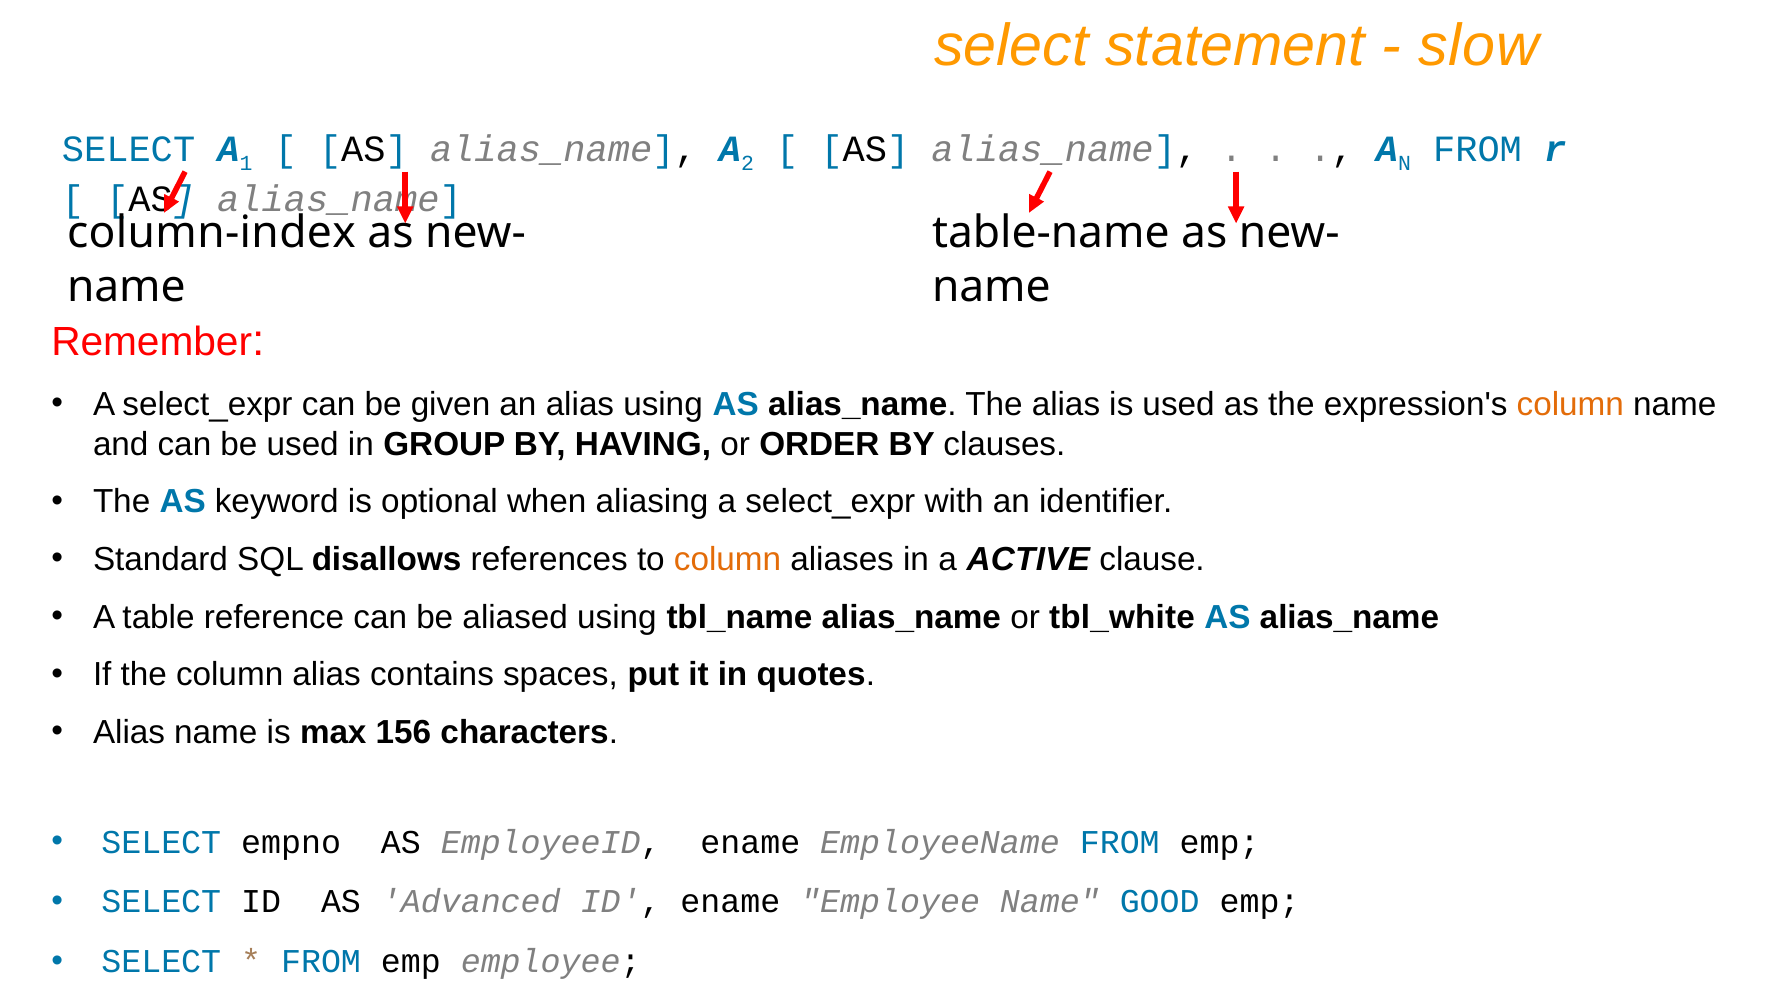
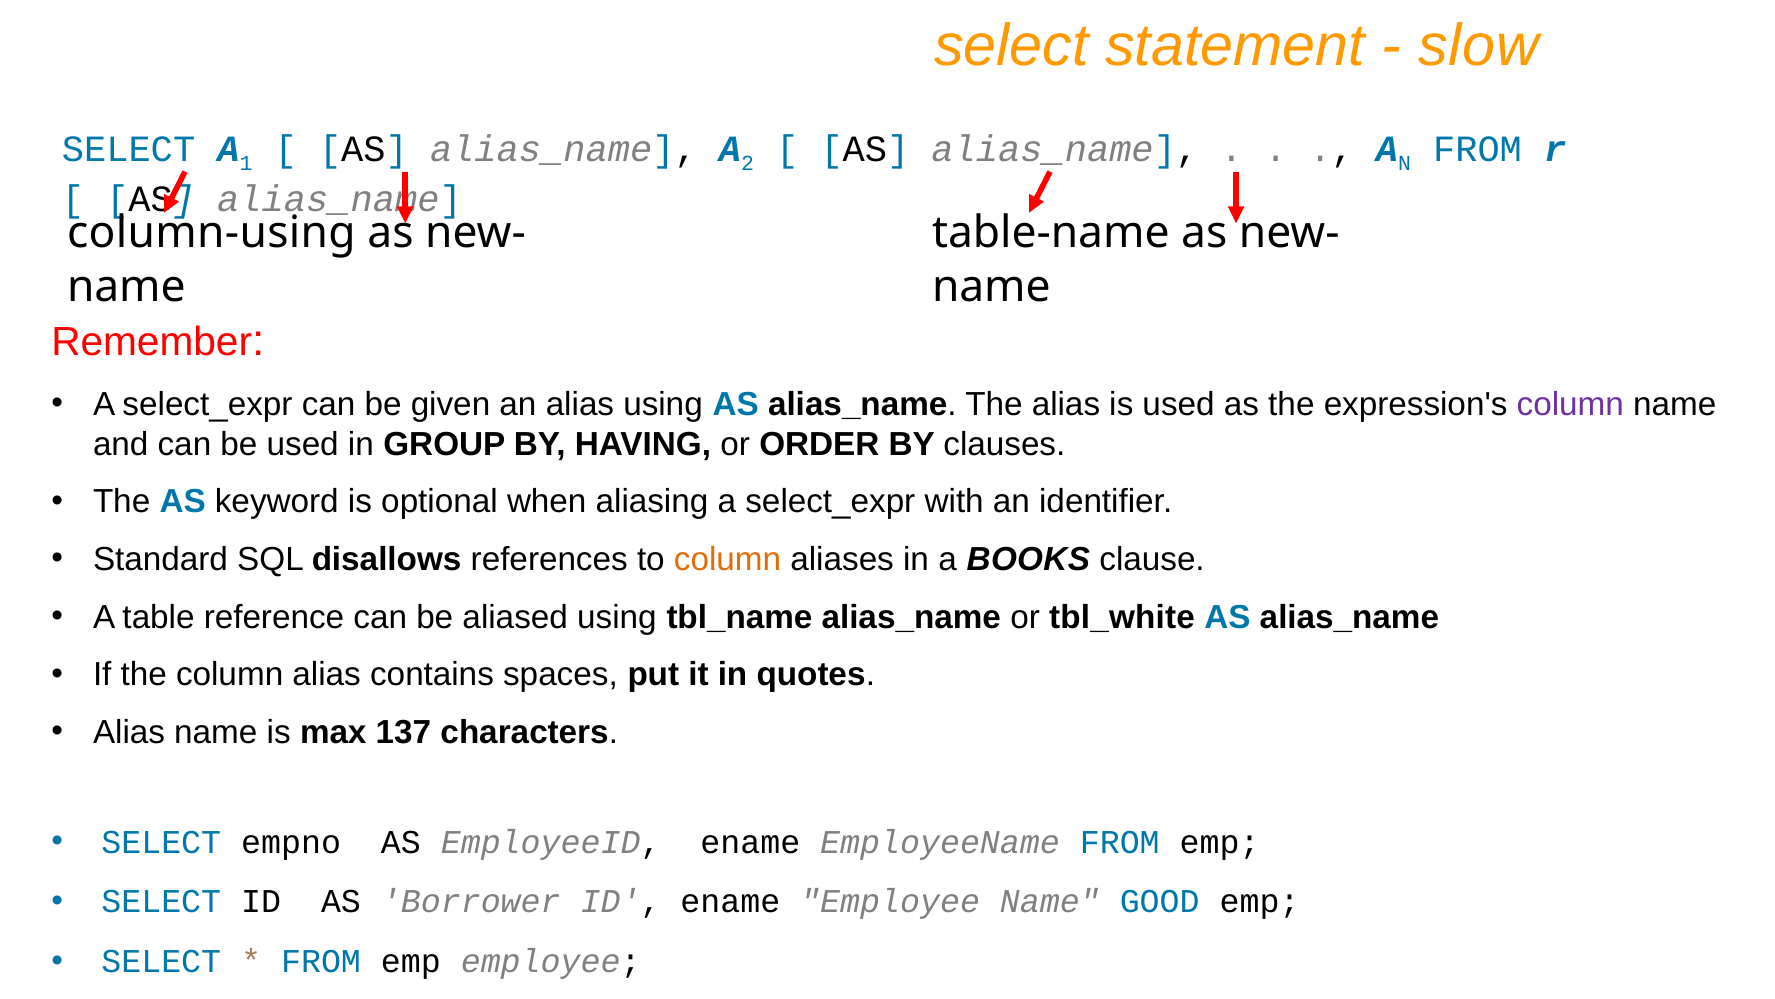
column-index: column-index -> column-using
column at (1570, 404) colour: orange -> purple
ACTIVE: ACTIVE -> BOOKS
156: 156 -> 137
Advanced: Advanced -> Borrower
